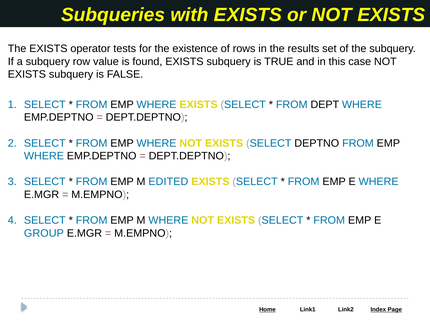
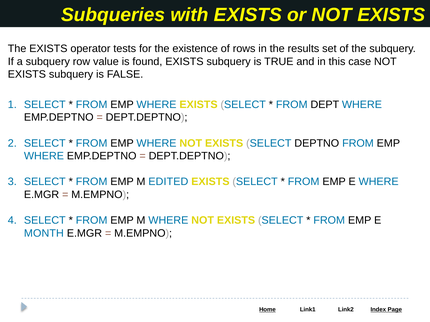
GROUP: GROUP -> MONTH
